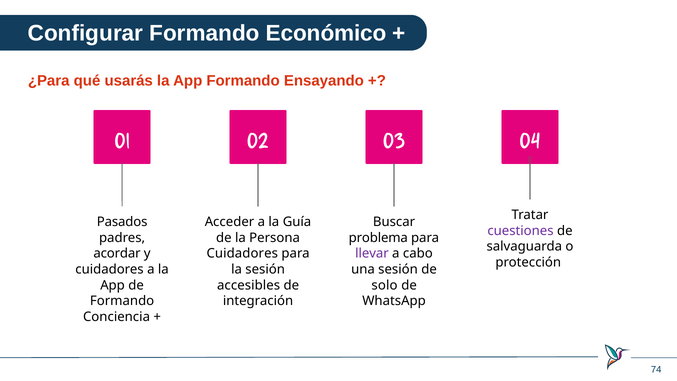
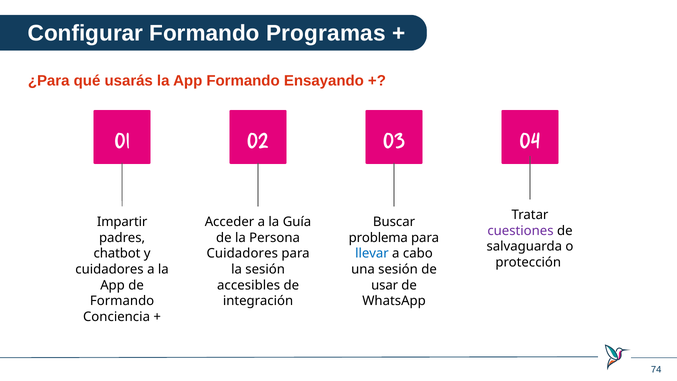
Económico: Económico -> Programas
Pasados: Pasados -> Impartir
acordar: acordar -> chatbot
llevar colour: purple -> blue
solo: solo -> usar
